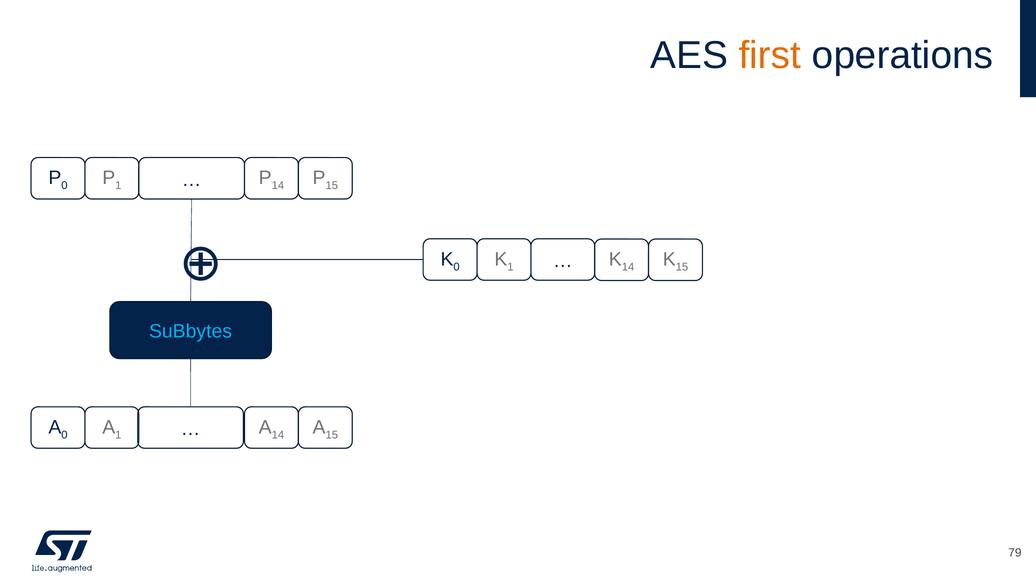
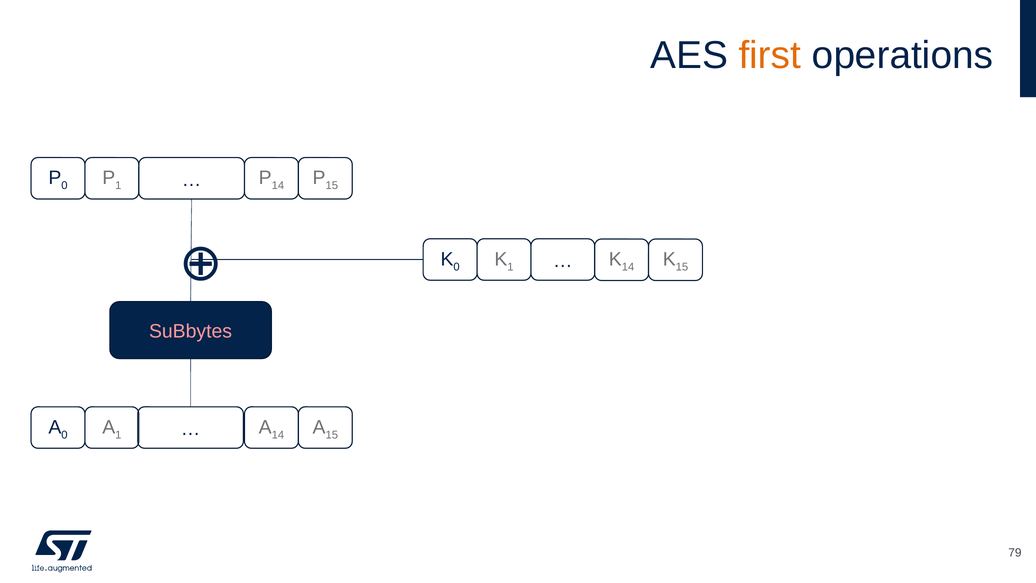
SuBbytes colour: light blue -> pink
